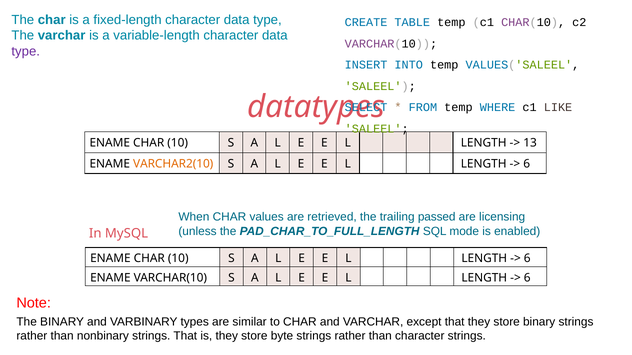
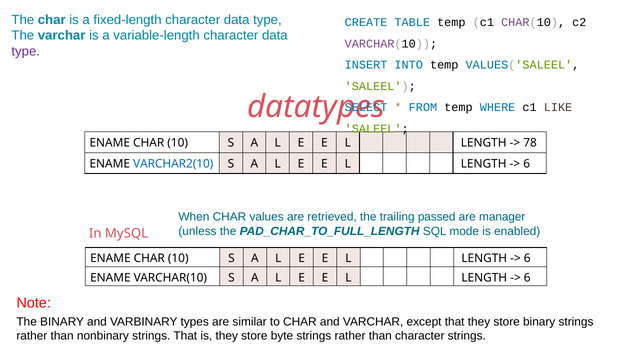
13: 13 -> 78
VARCHAR2(10 colour: orange -> blue
licensing: licensing -> manager
